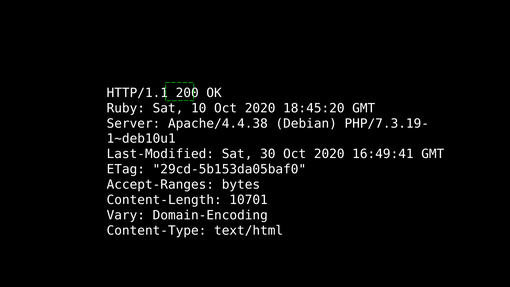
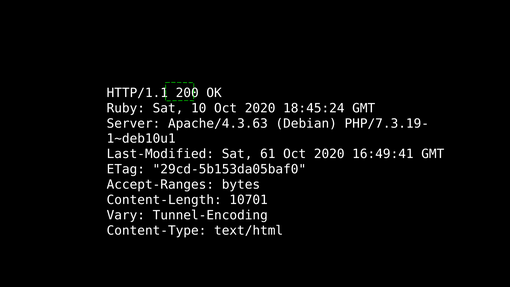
18:45:20: 18:45:20 -> 18:45:24
Apache/4.4.38: Apache/4.4.38 -> Apache/4.3.63
30: 30 -> 61
Domain-Encoding: Domain-Encoding -> Tunnel-Encoding
